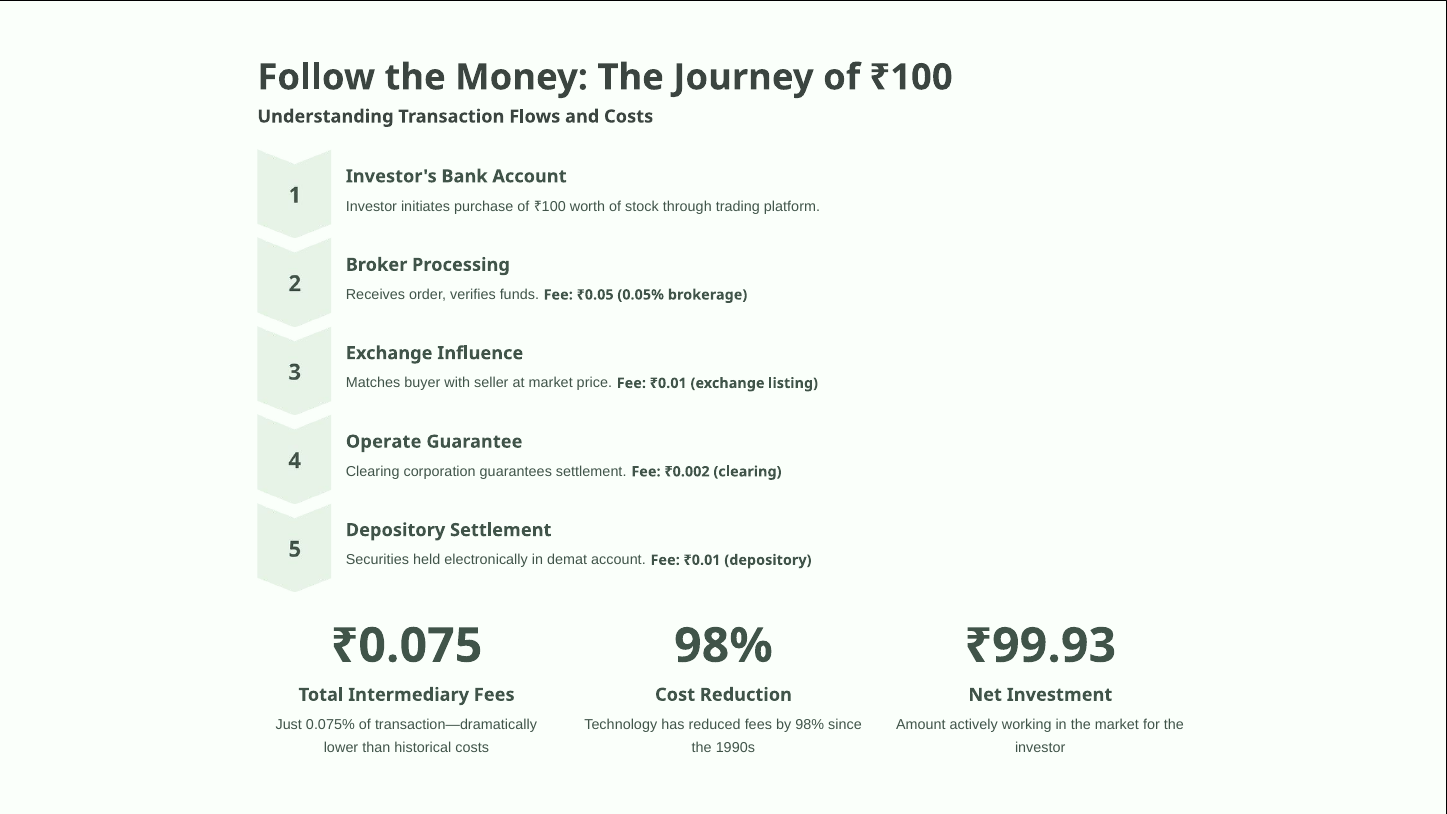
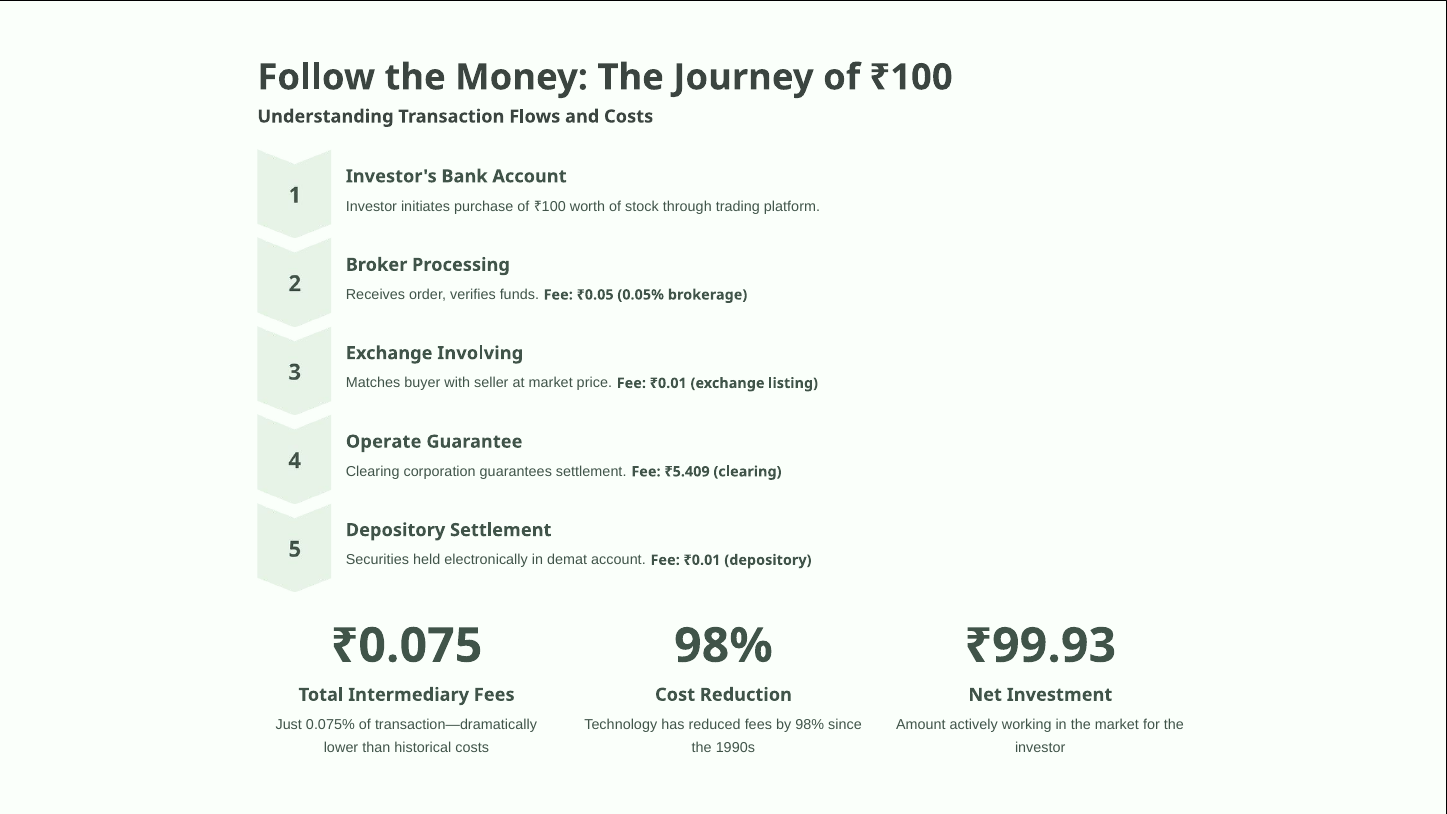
Influence: Influence -> Involving
₹0.002: ₹0.002 -> ₹5.409
